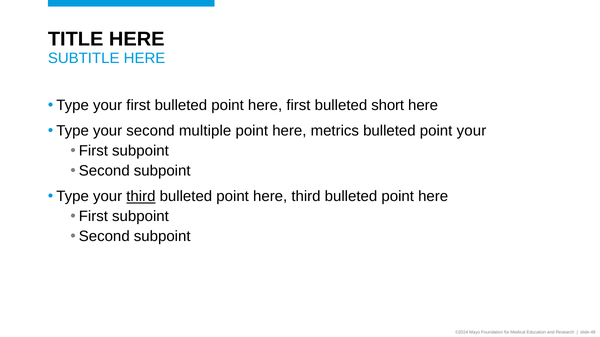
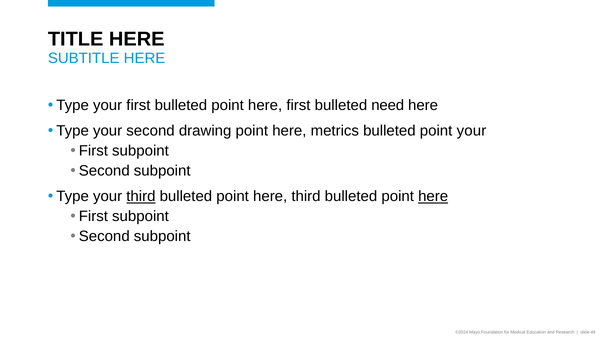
short: short -> need
multiple: multiple -> drawing
here at (433, 197) underline: none -> present
